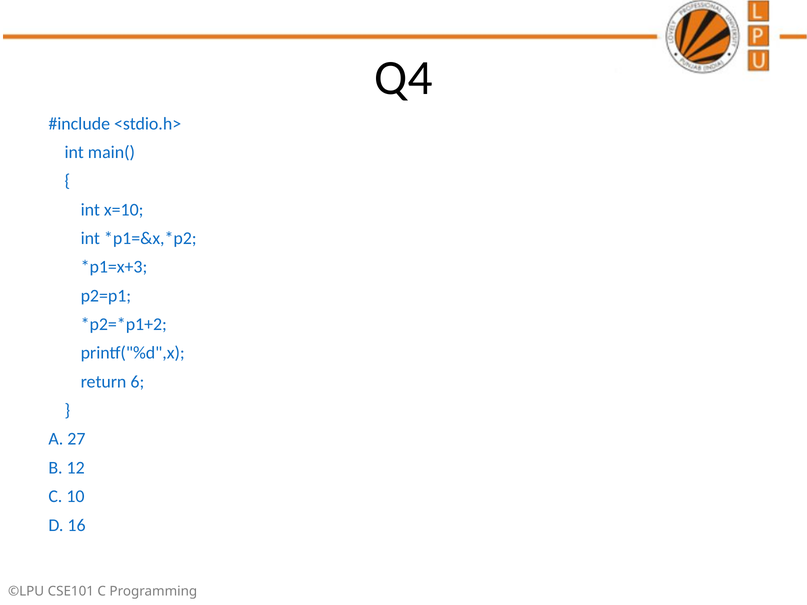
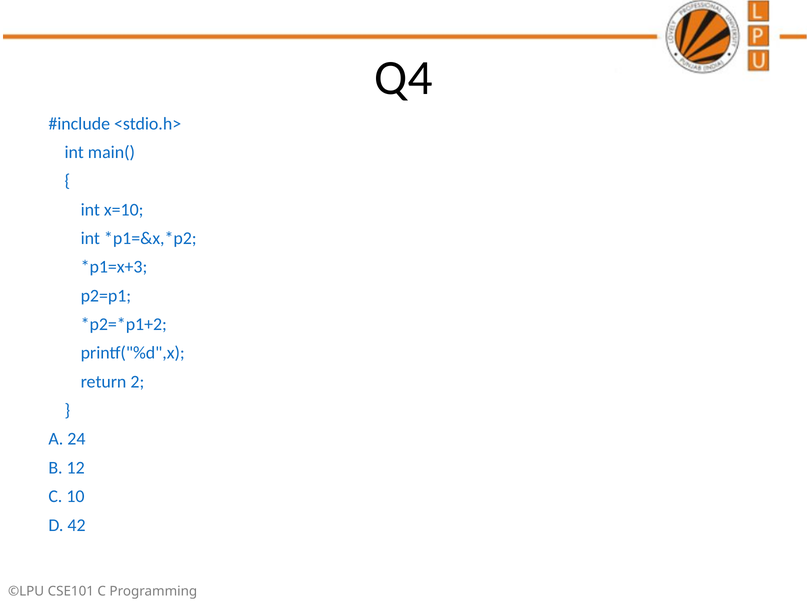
6: 6 -> 2
27: 27 -> 24
16: 16 -> 42
